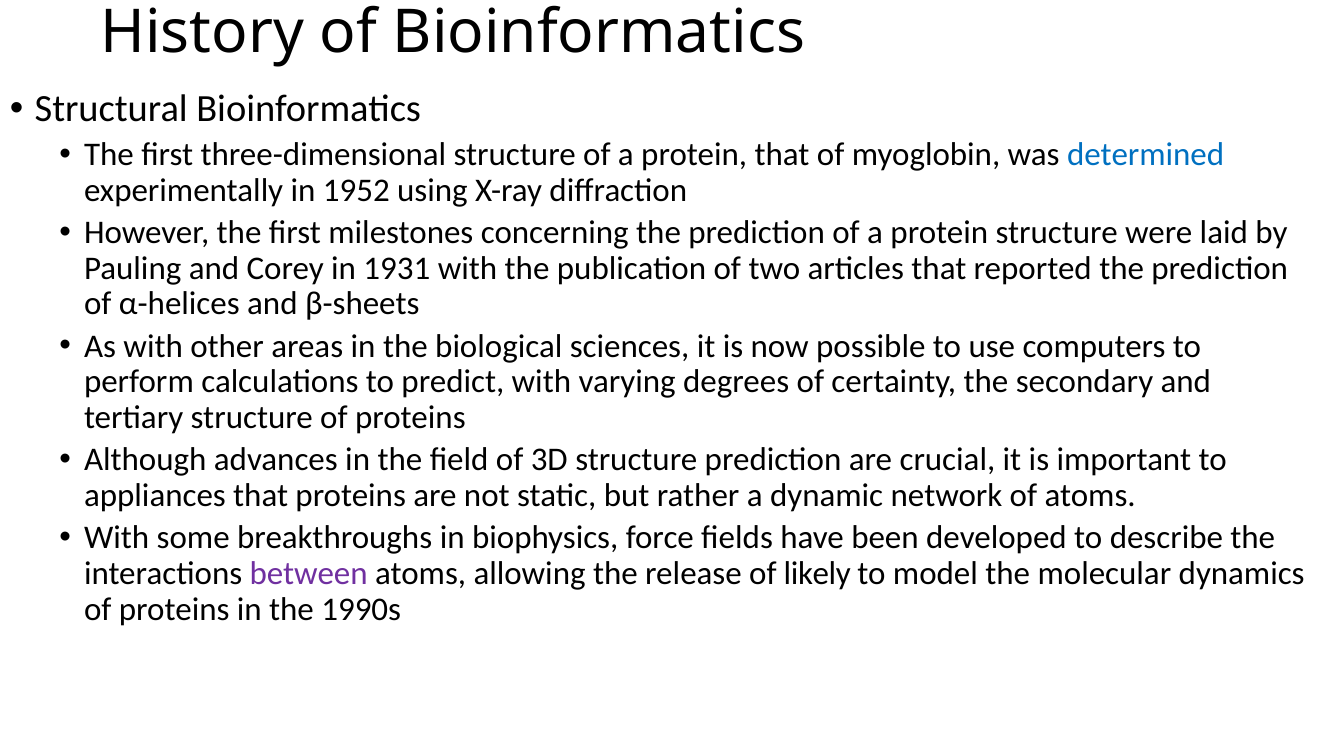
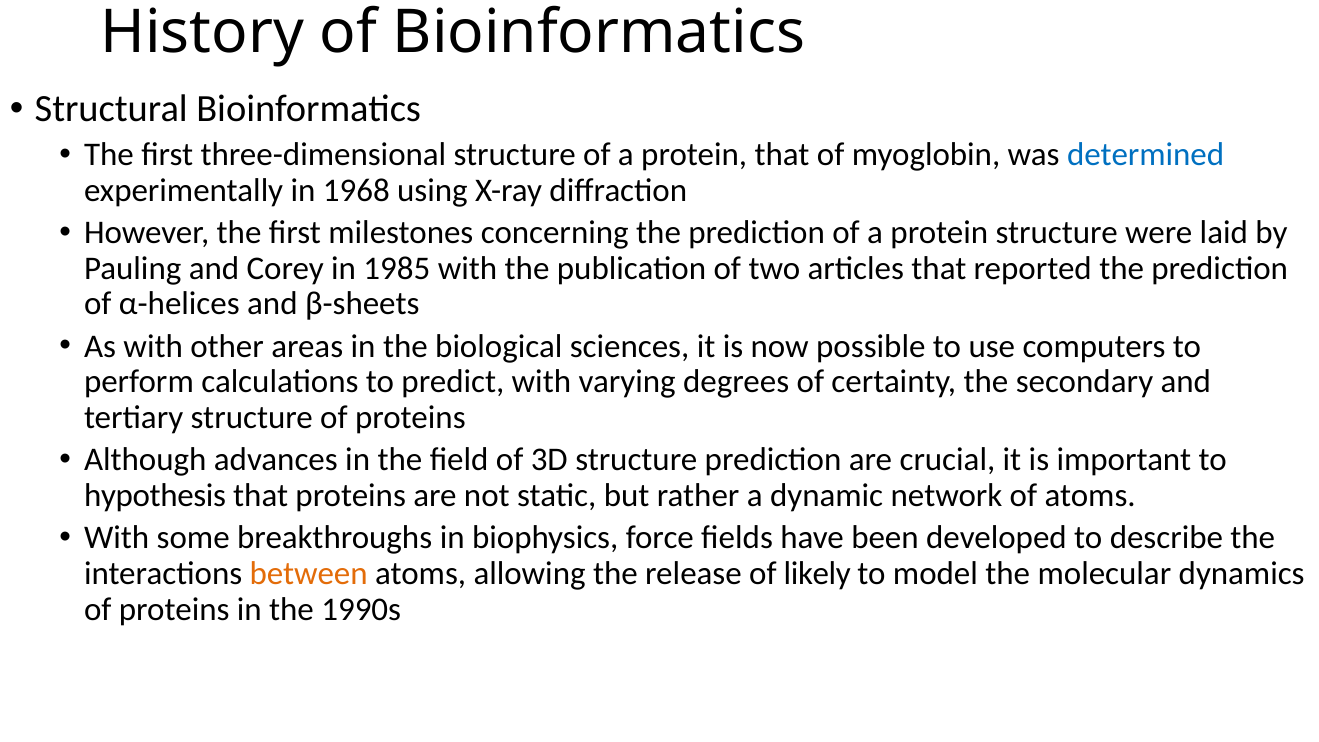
1952: 1952 -> 1968
1931: 1931 -> 1985
appliances: appliances -> hypothesis
between colour: purple -> orange
